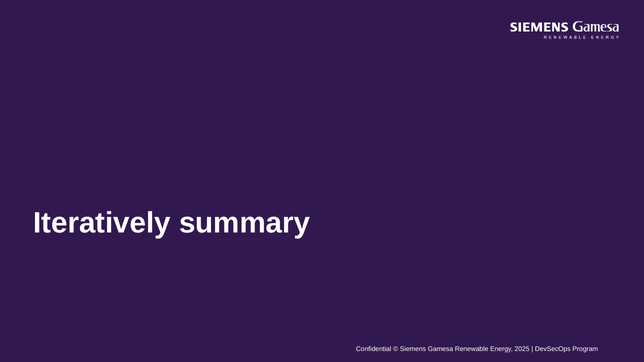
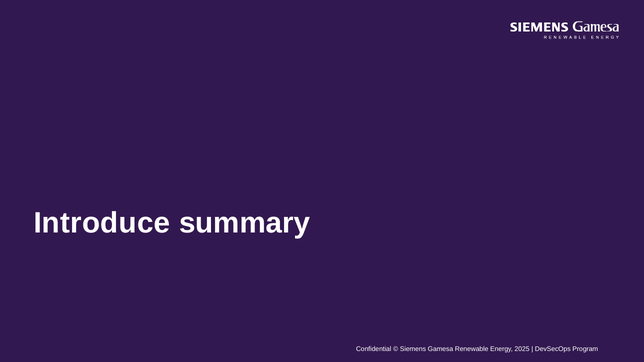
Iteratively: Iteratively -> Introduce
